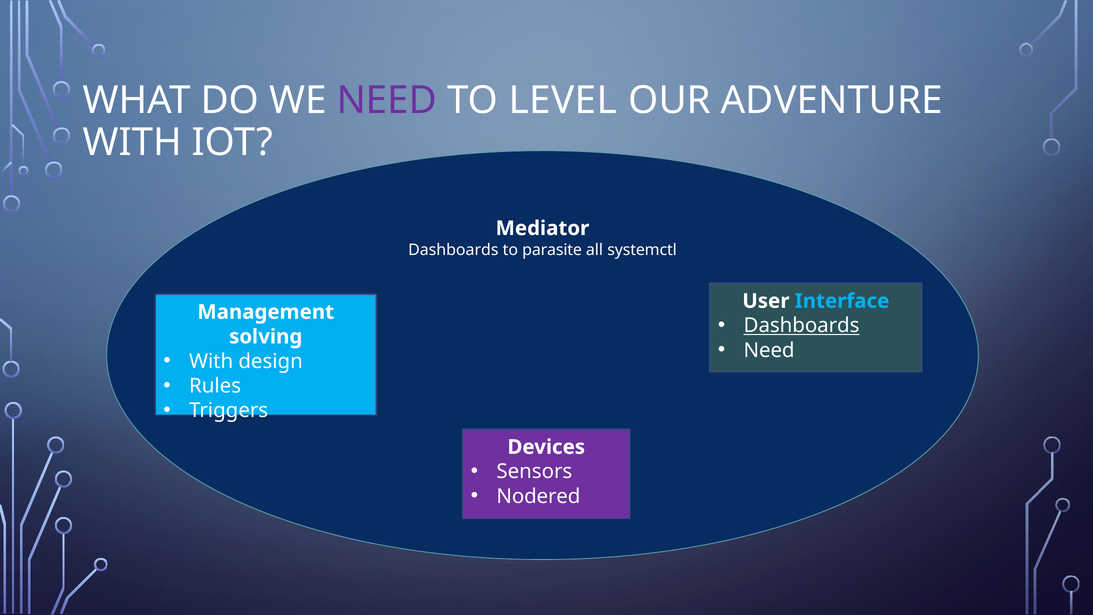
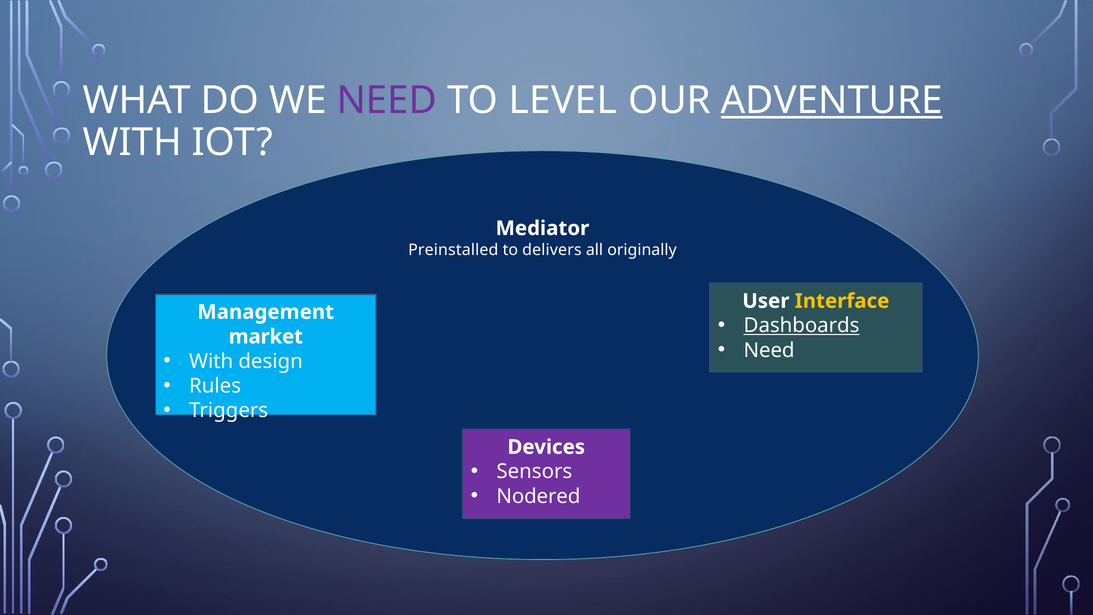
ADVENTURE underline: none -> present
Dashboards at (453, 250): Dashboards -> Preinstalled
parasite: parasite -> delivers
systemctl: systemctl -> originally
Interface colour: light blue -> yellow
solving: solving -> market
